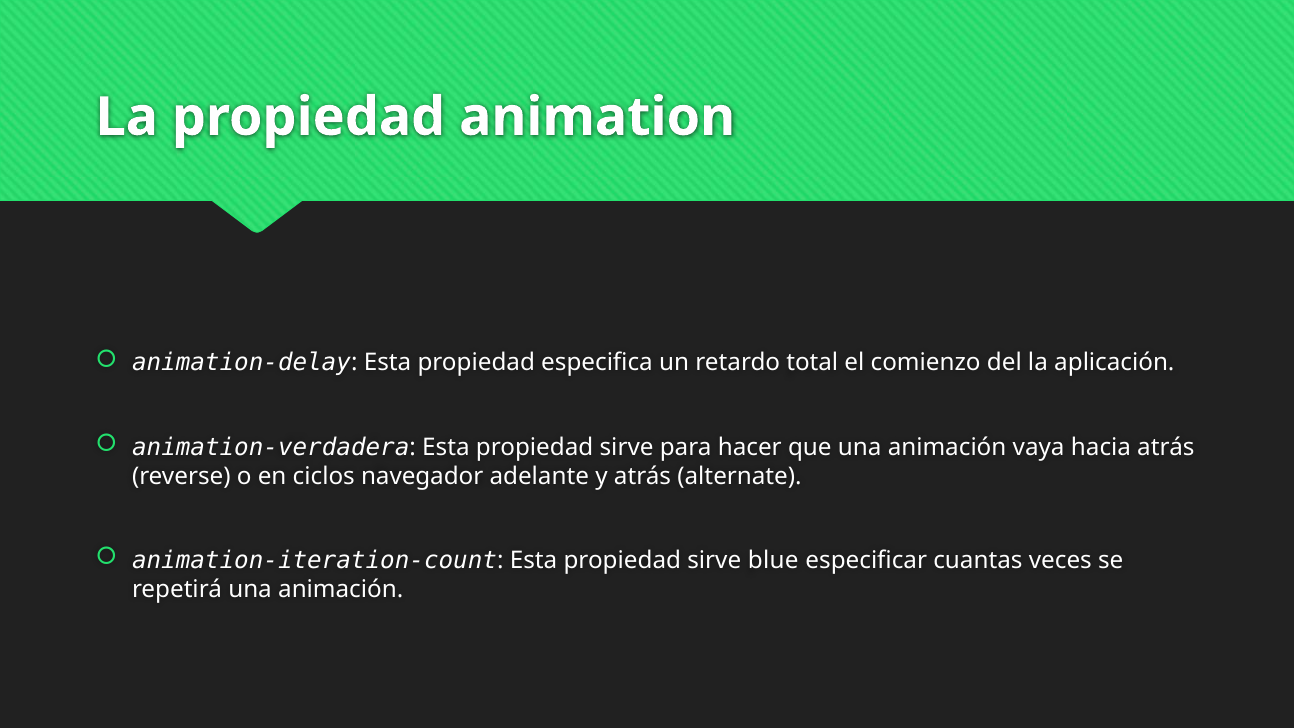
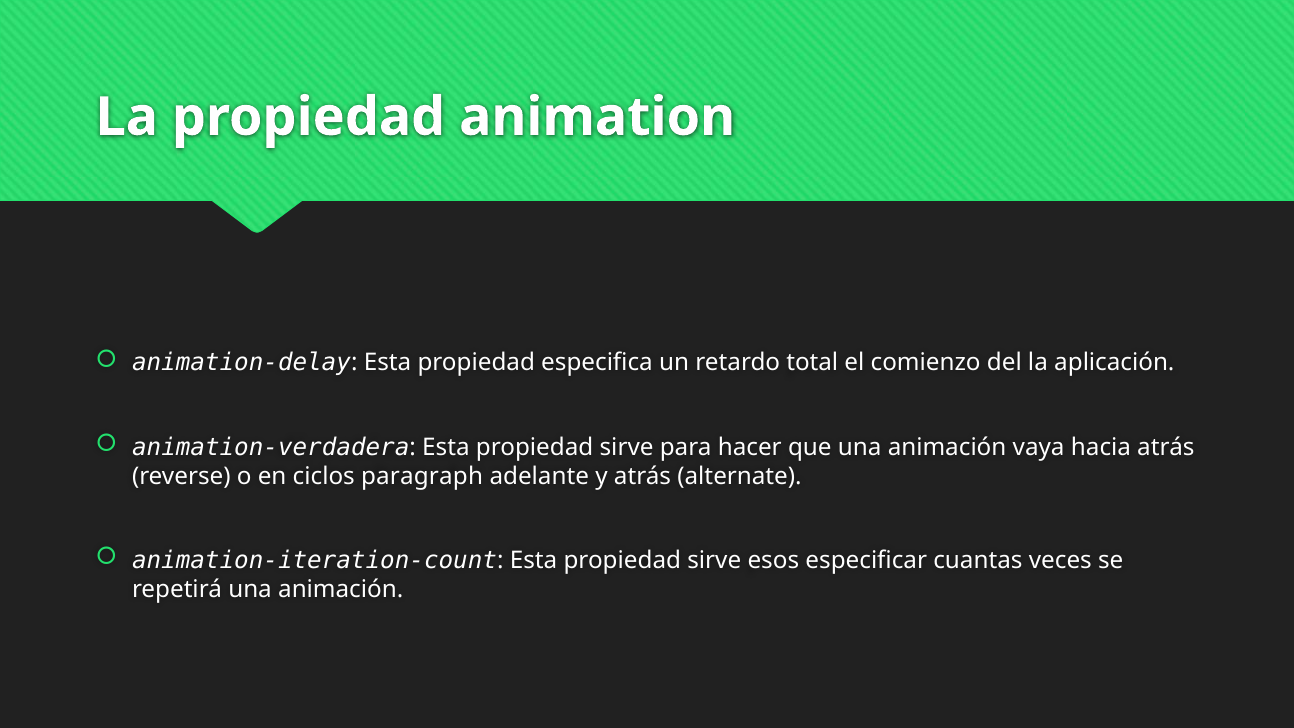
navegador: navegador -> paragraph
blue: blue -> esos
